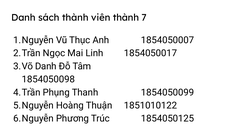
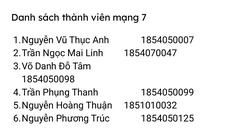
viên thành: thành -> mạng
1854050017: 1854050017 -> 1854070047
1851010122: 1851010122 -> 1851010032
